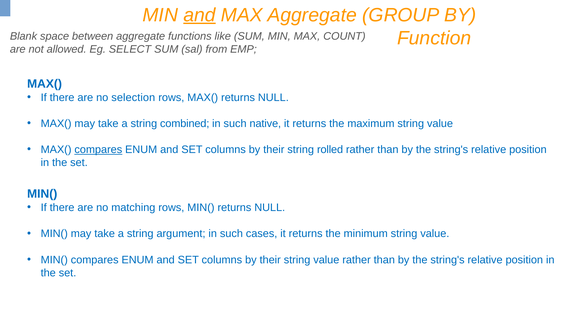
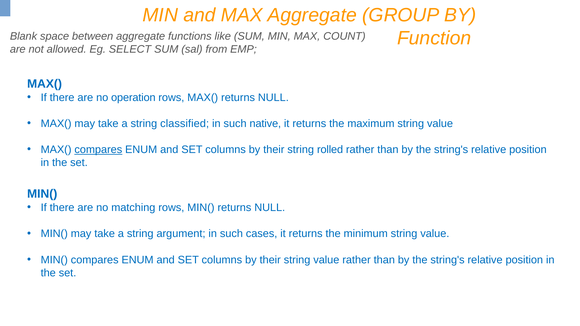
and at (199, 15) underline: present -> none
selection: selection -> operation
combined: combined -> classified
